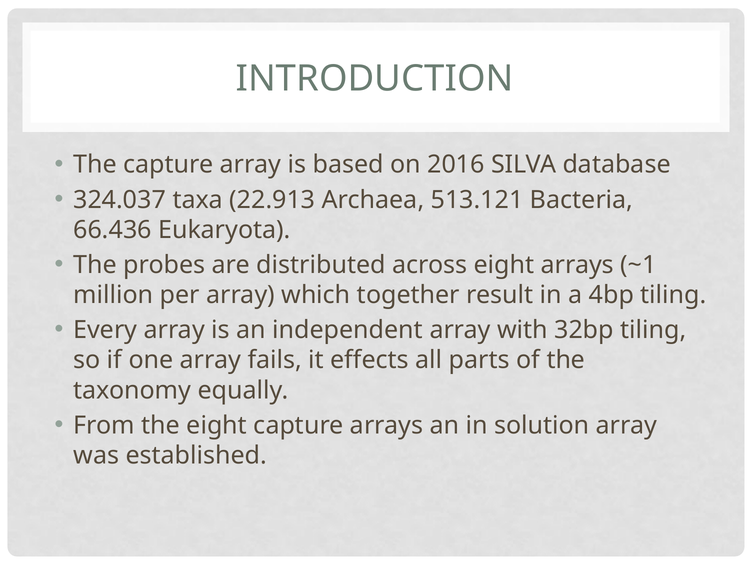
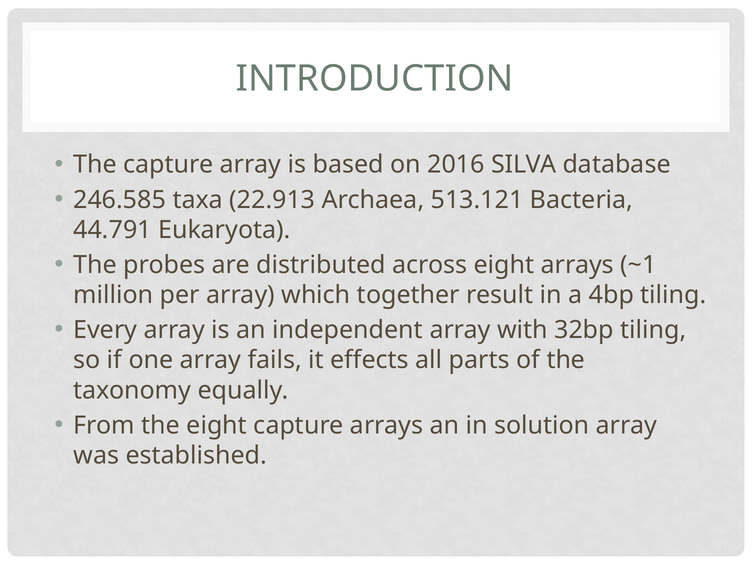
324.037: 324.037 -> 246.585
66.436: 66.436 -> 44.791
